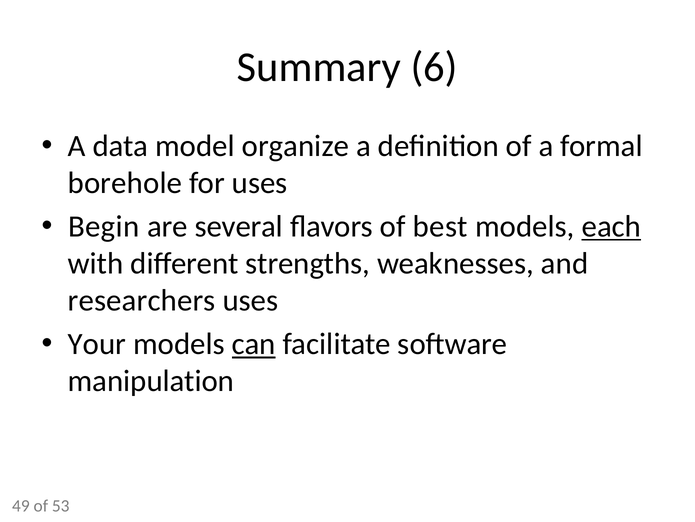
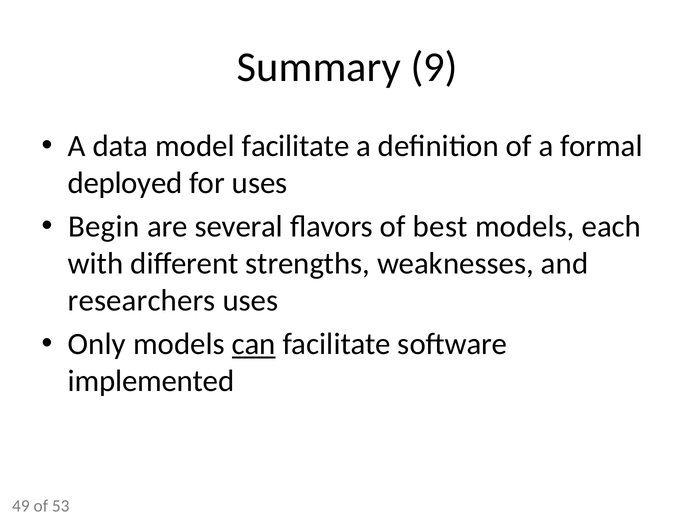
6: 6 -> 9
model organize: organize -> facilitate
borehole: borehole -> deployed
each underline: present -> none
Your: Your -> Only
manipulation: manipulation -> implemented
